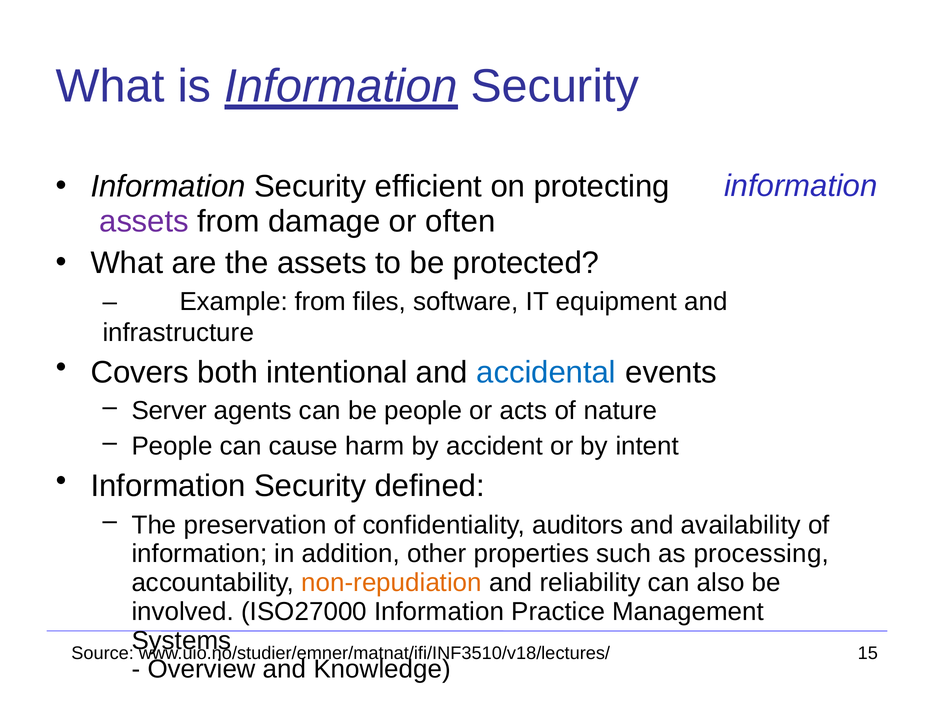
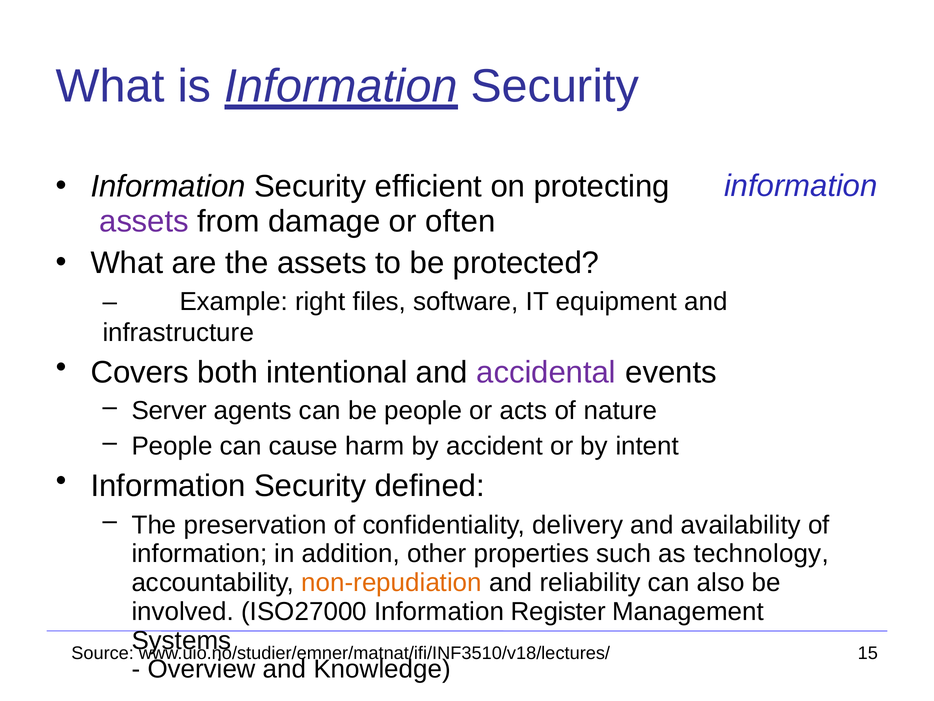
Example from: from -> right
accidental colour: blue -> purple
auditors: auditors -> delivery
processing: processing -> technology
Practice: Practice -> Register
